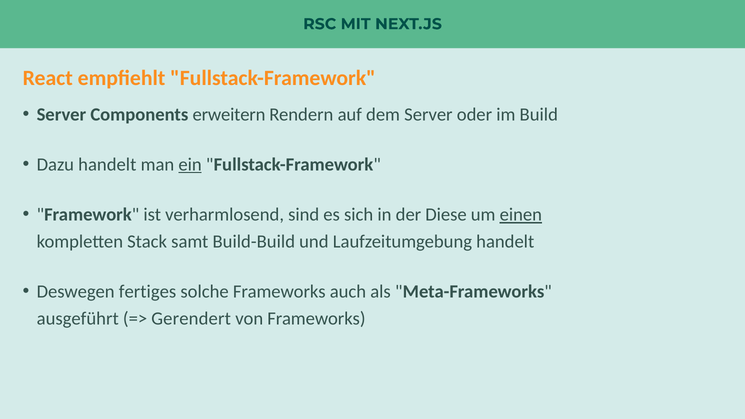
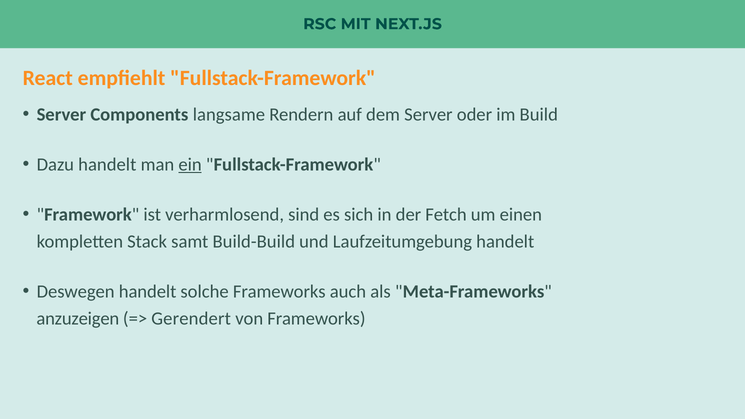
erweitern: erweitern -> langsame
Diese: Diese -> Fetch
einen underline: present -> none
Deswegen fertiges: fertiges -> handelt
ausgeführt: ausgeführt -> anzuzeigen
